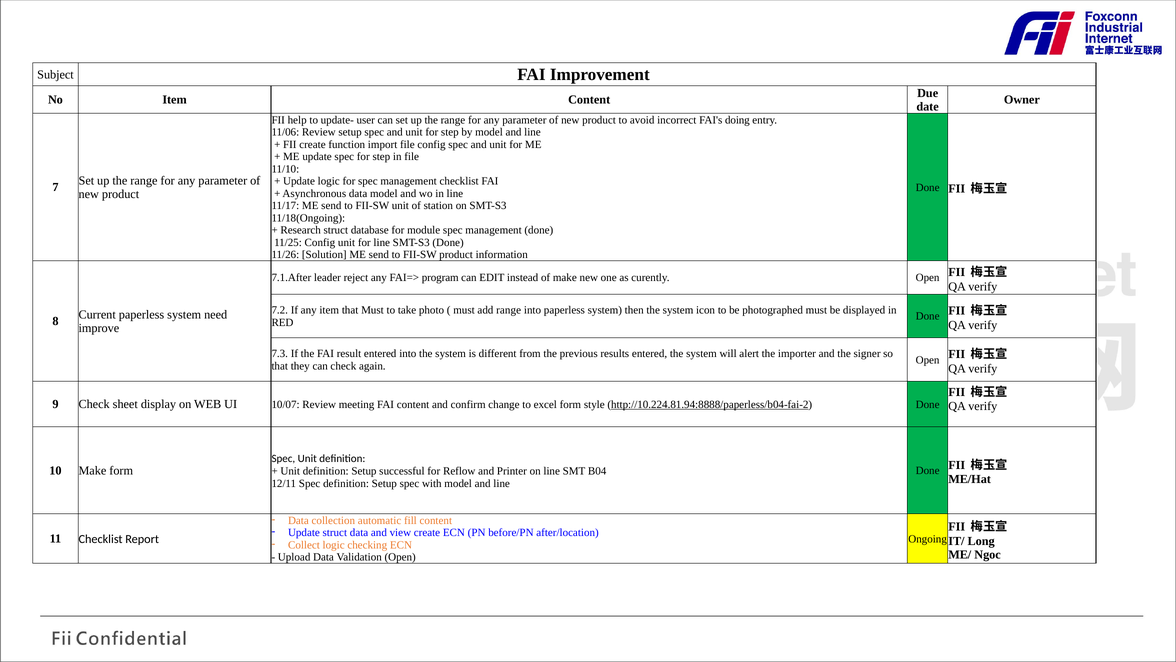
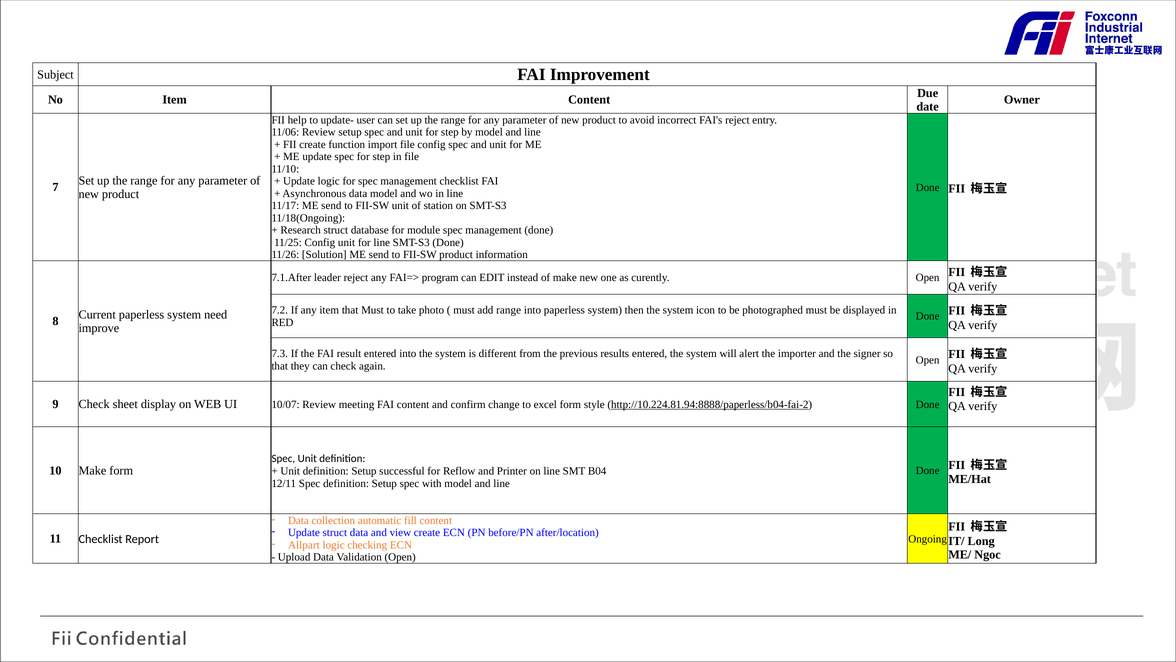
FAI's doing: doing -> reject
Collect: Collect -> Allpart
